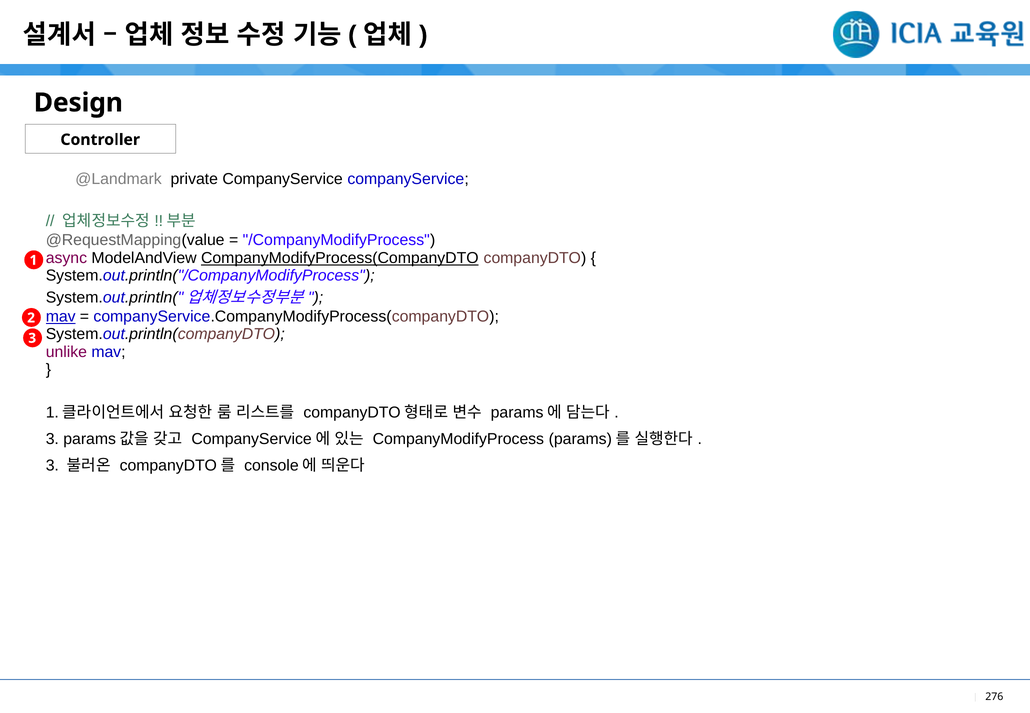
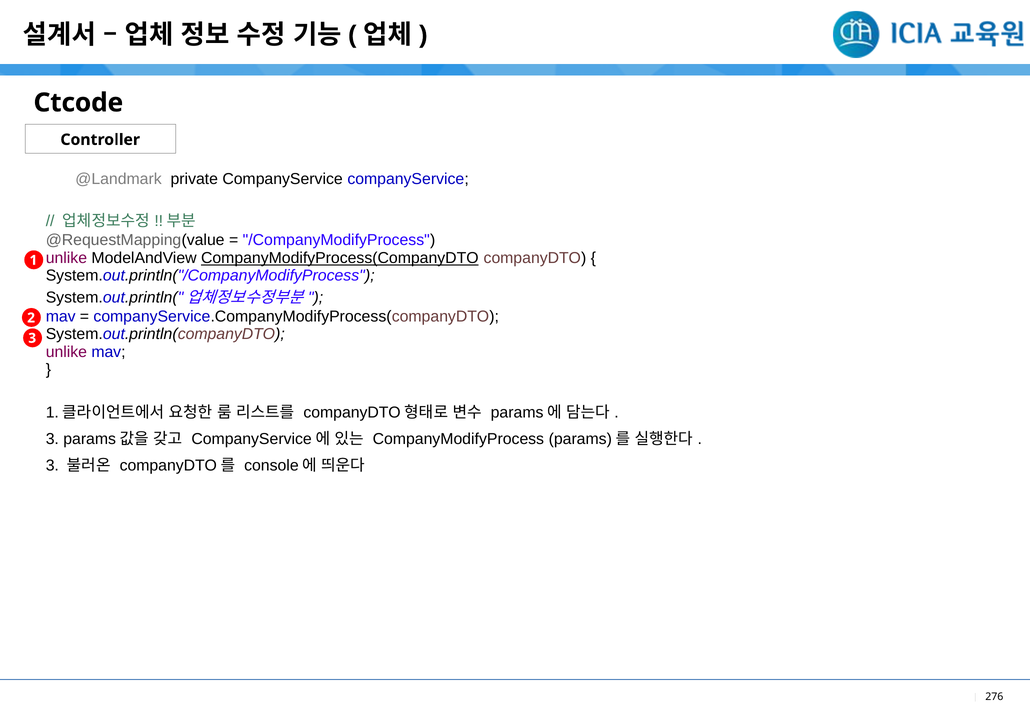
Design: Design -> Ctcode
async at (66, 258): async -> unlike
mav at (61, 316) underline: present -> none
